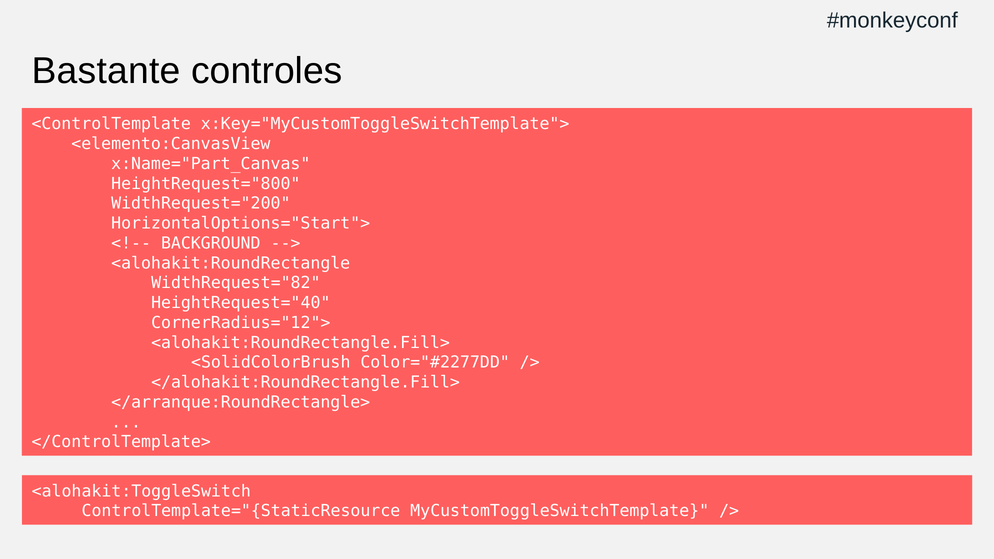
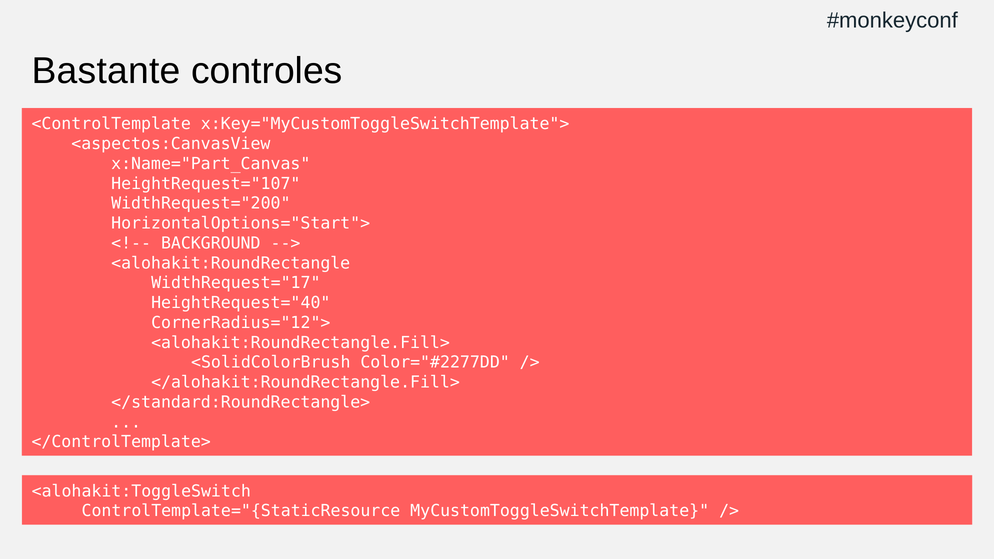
<elemento:CanvasView: <elemento:CanvasView -> <aspectos:CanvasView
HeightRequest="800: HeightRequest="800 -> HeightRequest="107
WidthRequest="82: WidthRequest="82 -> WidthRequest="17
</arranque:RoundRectangle>: </arranque:RoundRectangle> -> </standard:RoundRectangle>
